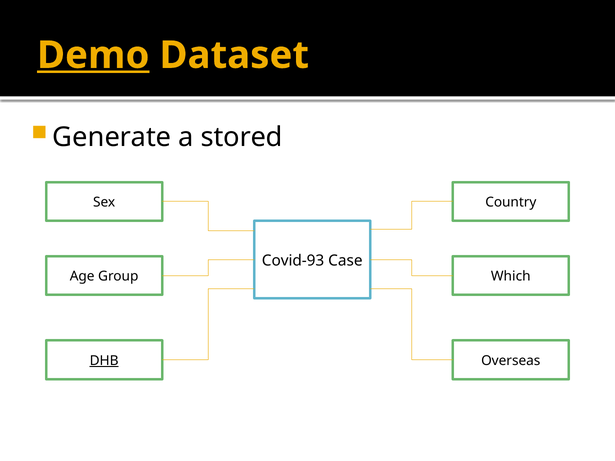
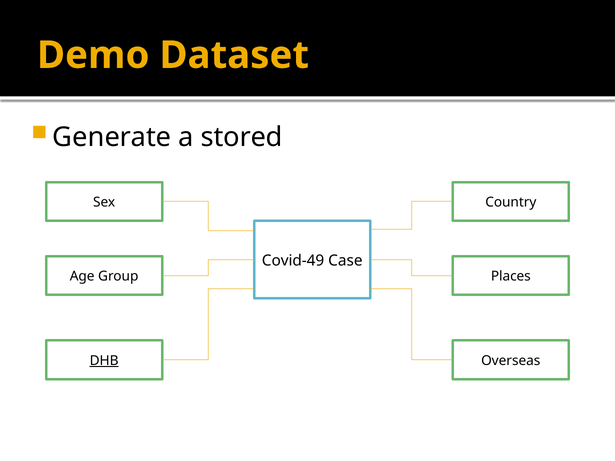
Demo underline: present -> none
Covid-93: Covid-93 -> Covid-49
Which: Which -> Places
